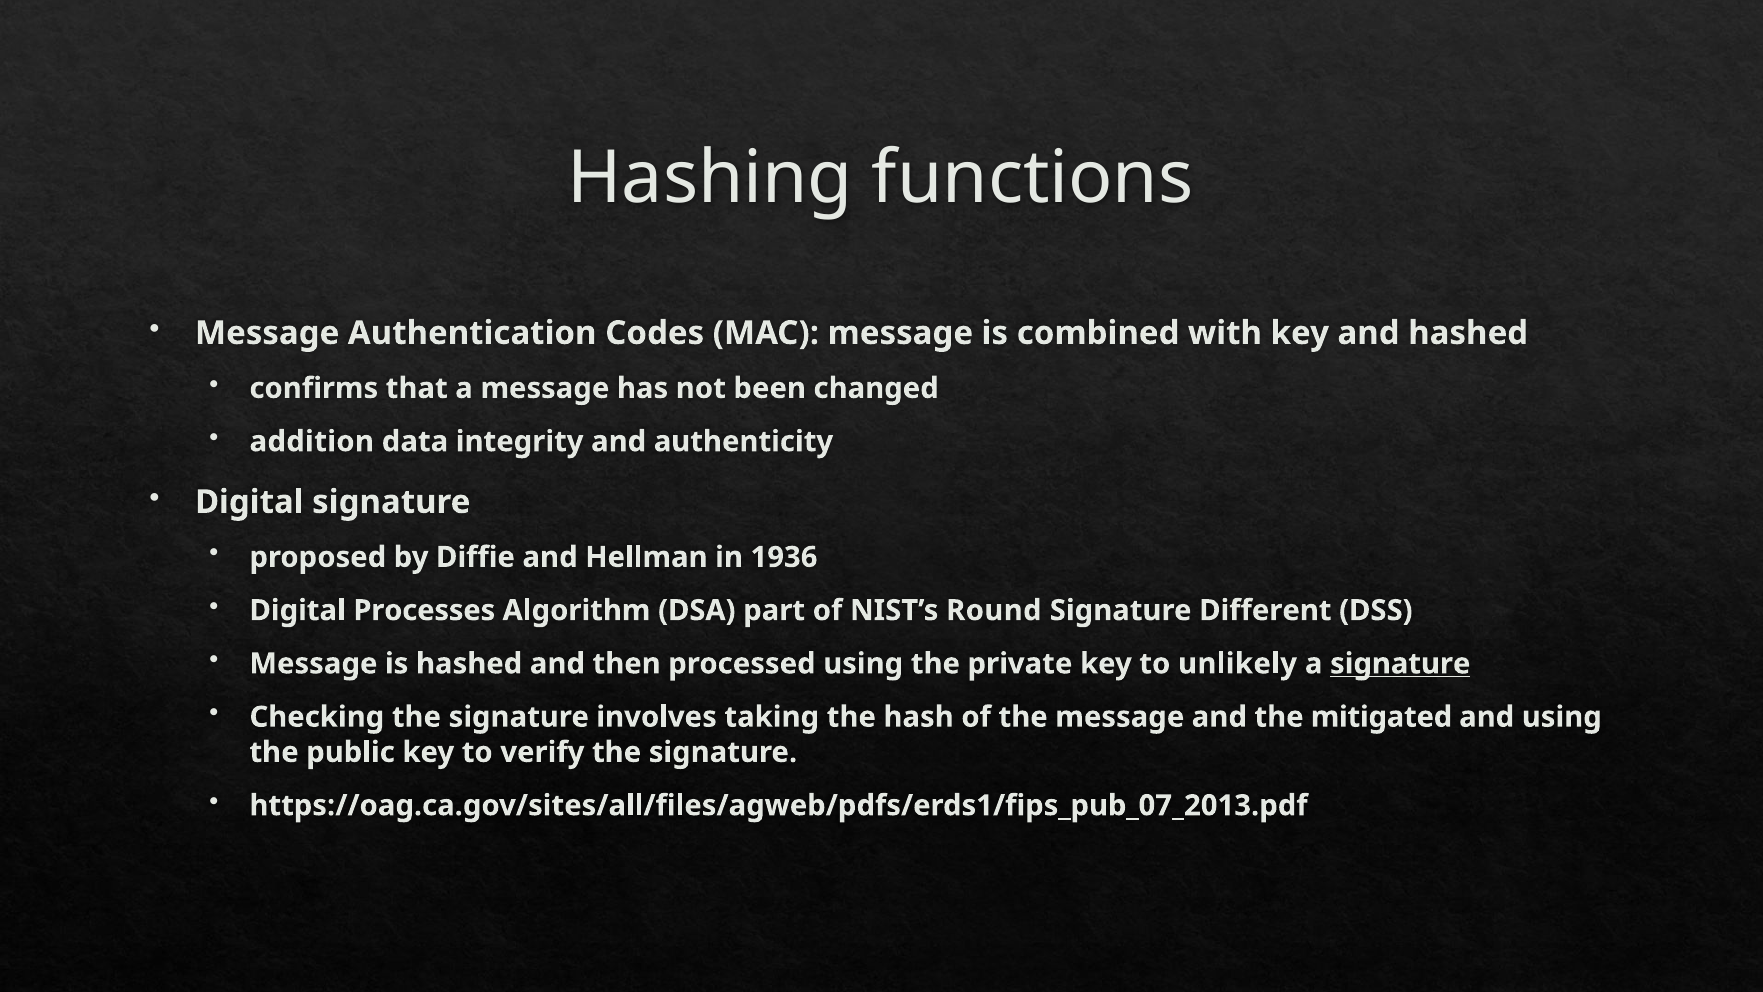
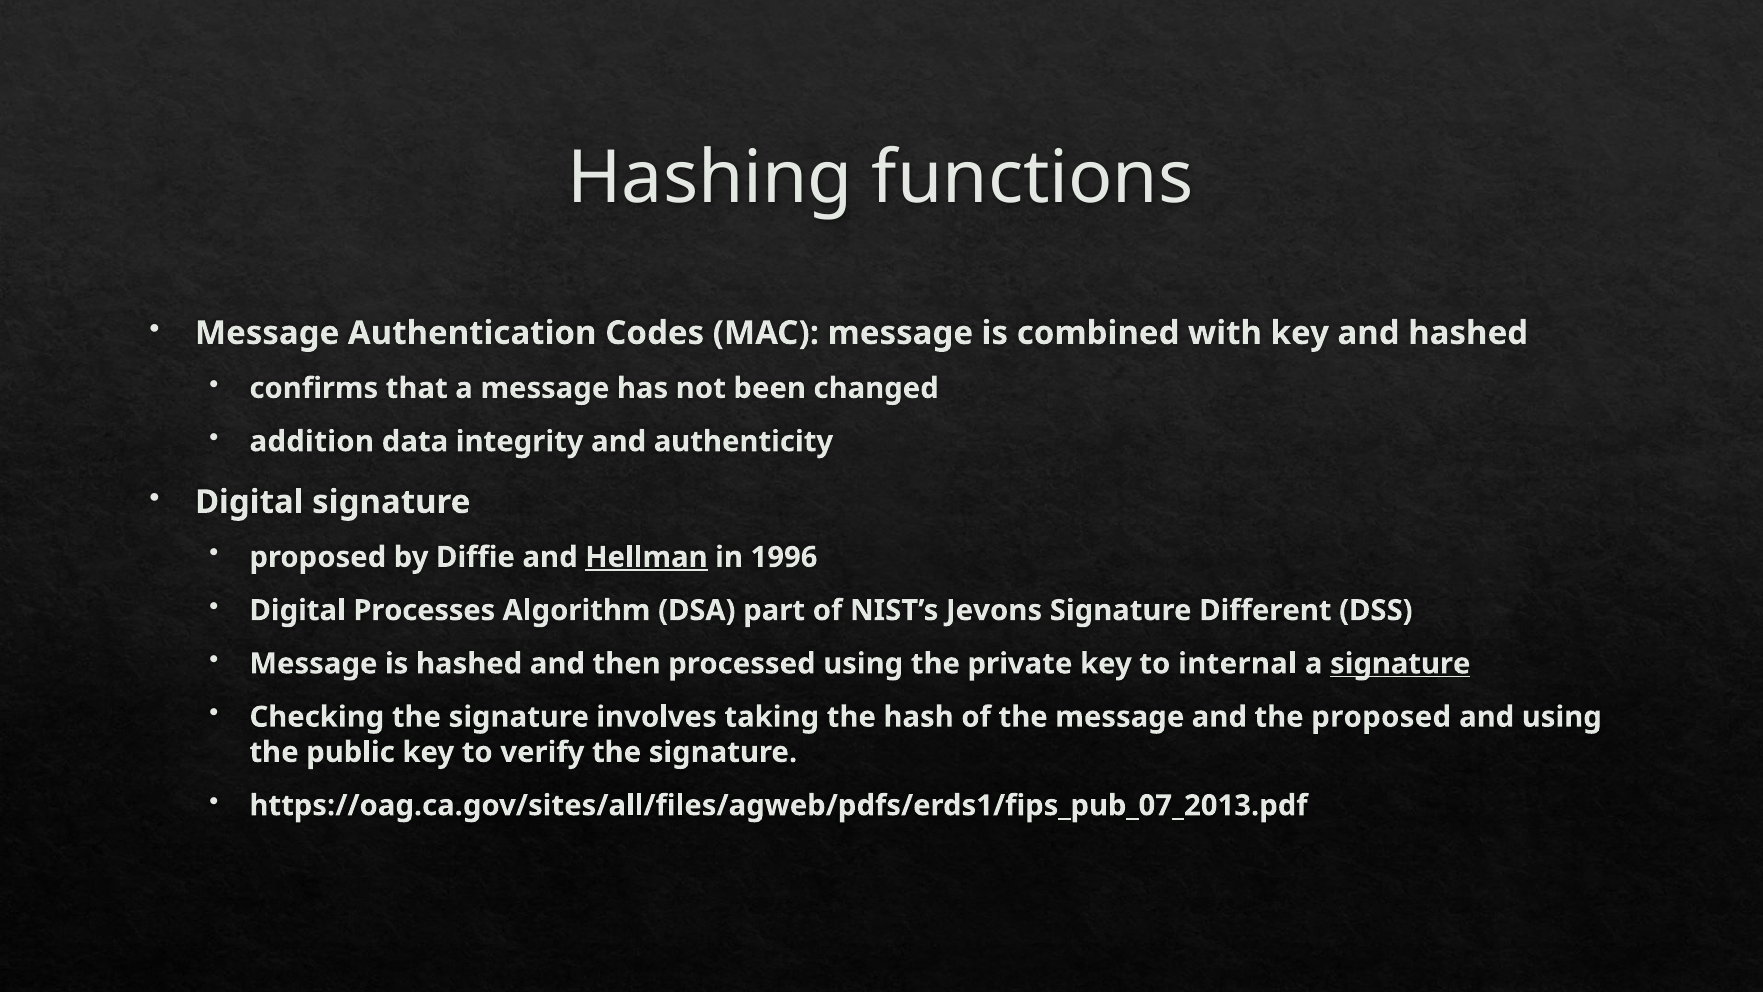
Hellman underline: none -> present
1936: 1936 -> 1996
Round: Round -> Jevons
unlikely: unlikely -> internal
the mitigated: mitigated -> proposed
